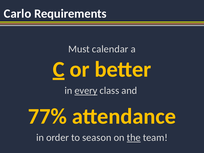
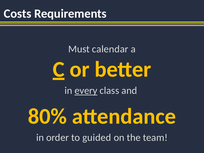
Carlo: Carlo -> Costs
77%: 77% -> 80%
season: season -> guided
the underline: present -> none
